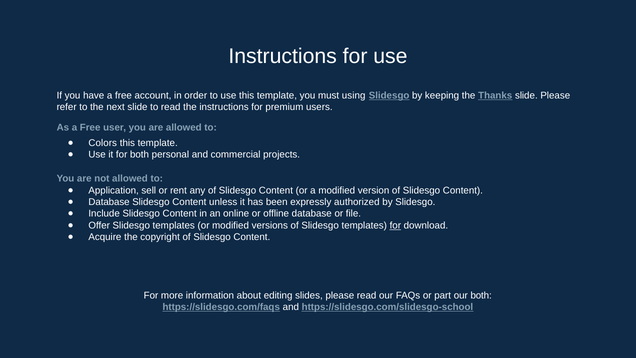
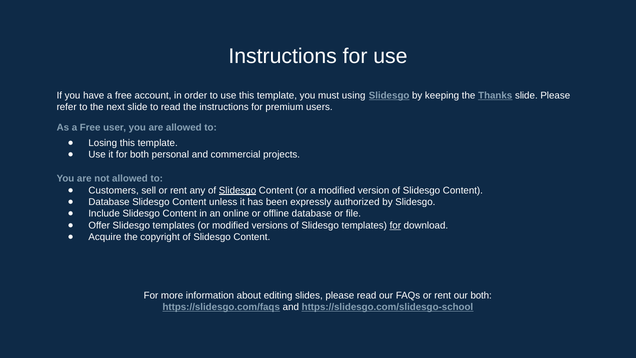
Colors: Colors -> Losing
Application: Application -> Customers
Slidesgo at (237, 190) underline: none -> present
FAQs or part: part -> rent
